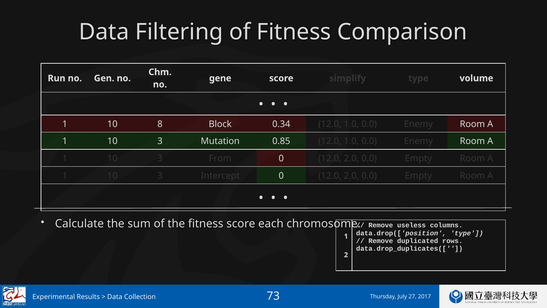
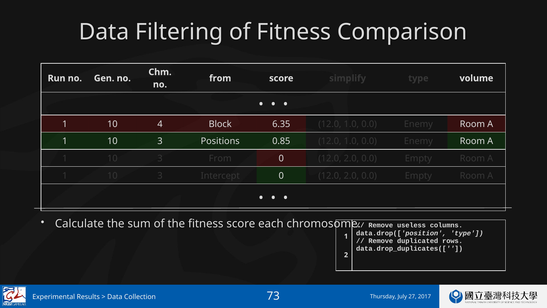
gene at (220, 78): gene -> from
8: 8 -> 4
0.34: 0.34 -> 6.35
Mutation: Mutation -> Positions
